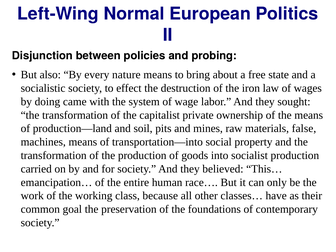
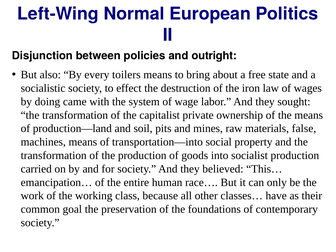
probing: probing -> outright
nature: nature -> toilers
